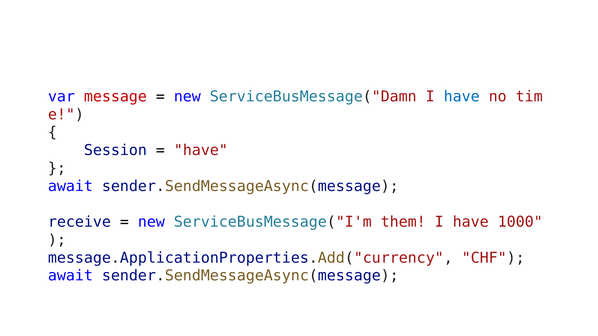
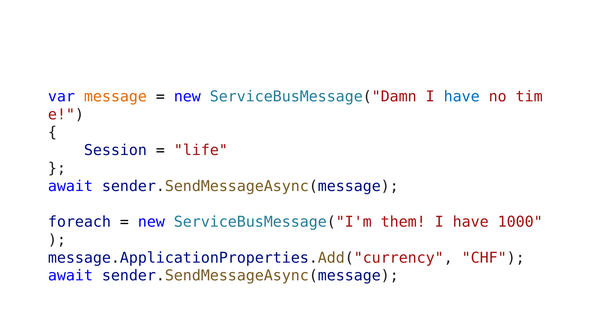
message colour: red -> orange
have at (201, 150): have -> life
receive: receive -> foreach
